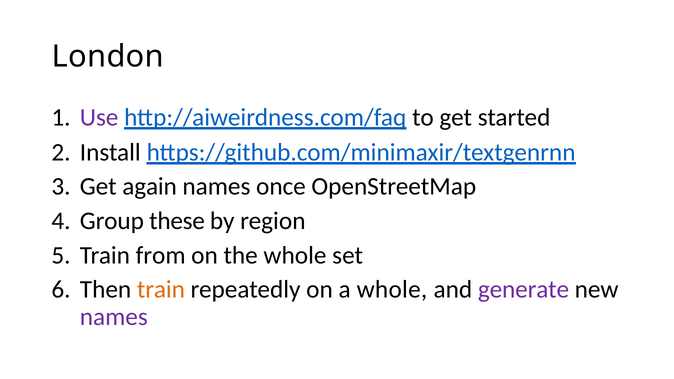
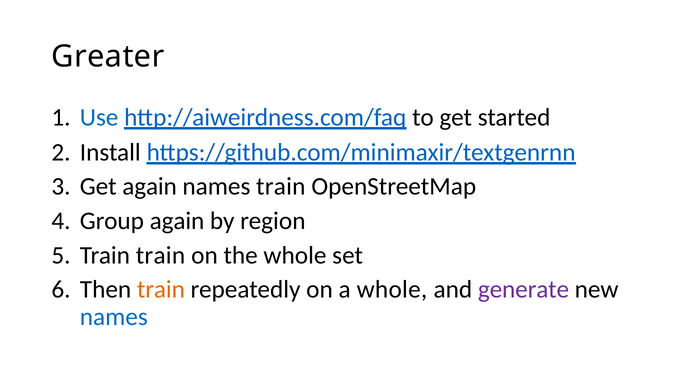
London: London -> Greater
Use colour: purple -> blue
names once: once -> train
Group these: these -> again
Train from: from -> train
names at (114, 317) colour: purple -> blue
